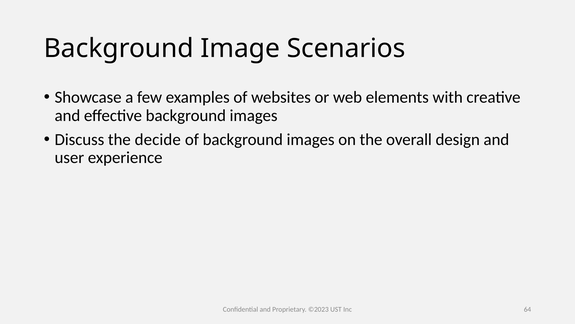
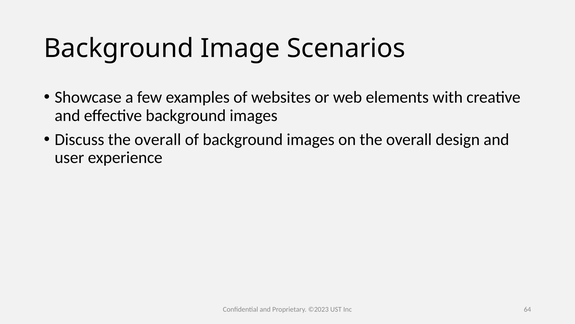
Discuss the decide: decide -> overall
